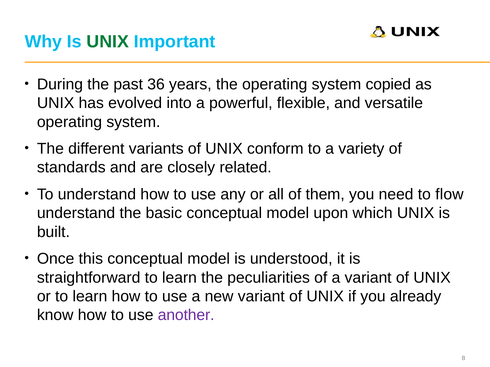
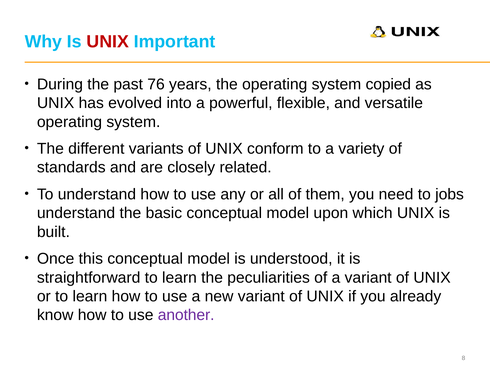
UNIX at (108, 42) colour: green -> red
36: 36 -> 76
flow: flow -> jobs
